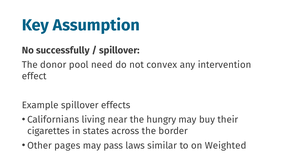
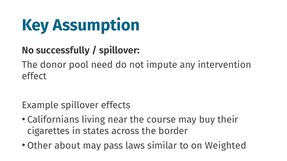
convex: convex -> impute
hungry: hungry -> course
pages: pages -> about
